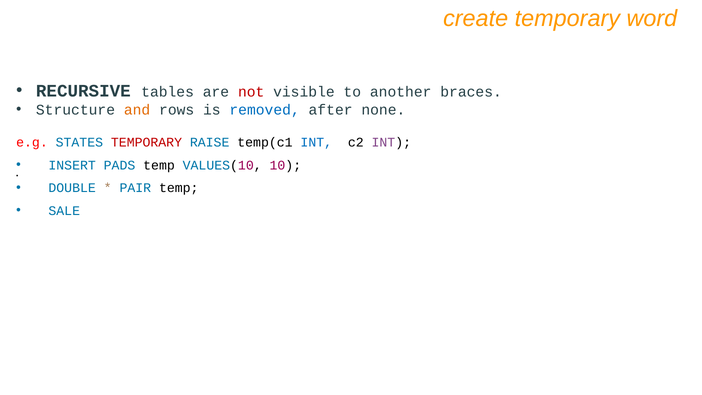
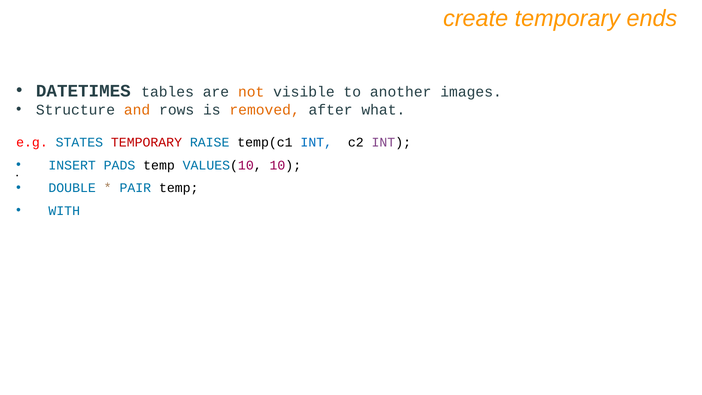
word: word -> ends
RECURSIVE: RECURSIVE -> DATETIMES
not colour: red -> orange
braces: braces -> images
removed colour: blue -> orange
none: none -> what
SALE: SALE -> WITH
